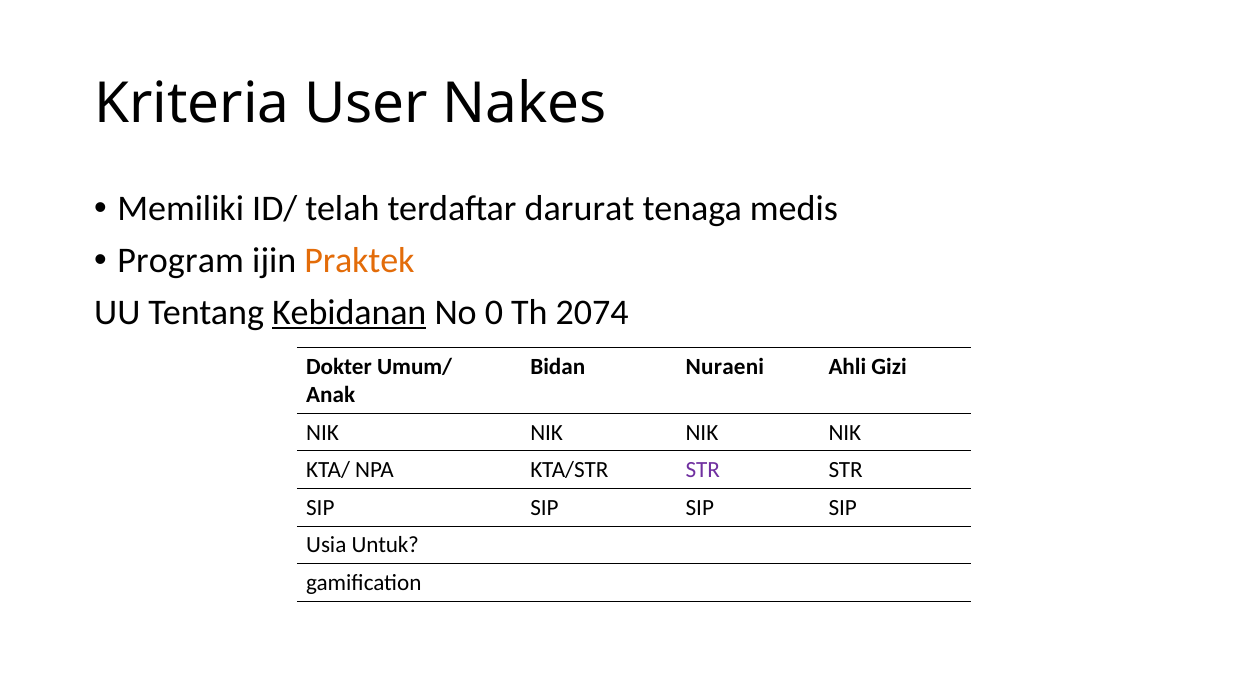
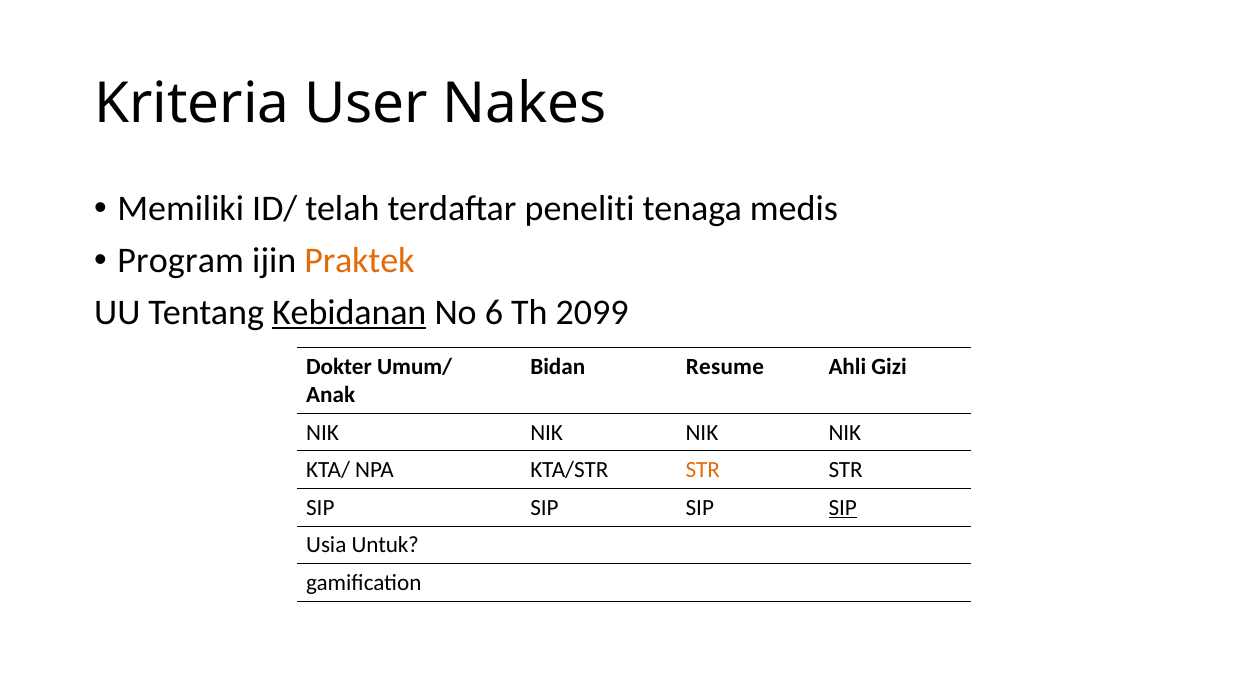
darurat: darurat -> peneliti
0: 0 -> 6
2074: 2074 -> 2099
Nuraeni: Nuraeni -> Resume
STR at (703, 470) colour: purple -> orange
SIP at (843, 508) underline: none -> present
